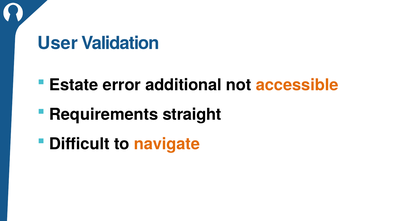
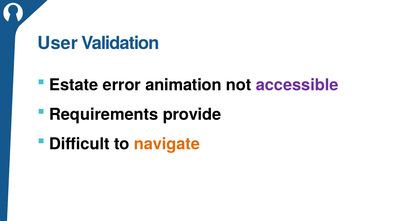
additional: additional -> animation
accessible colour: orange -> purple
straight: straight -> provide
